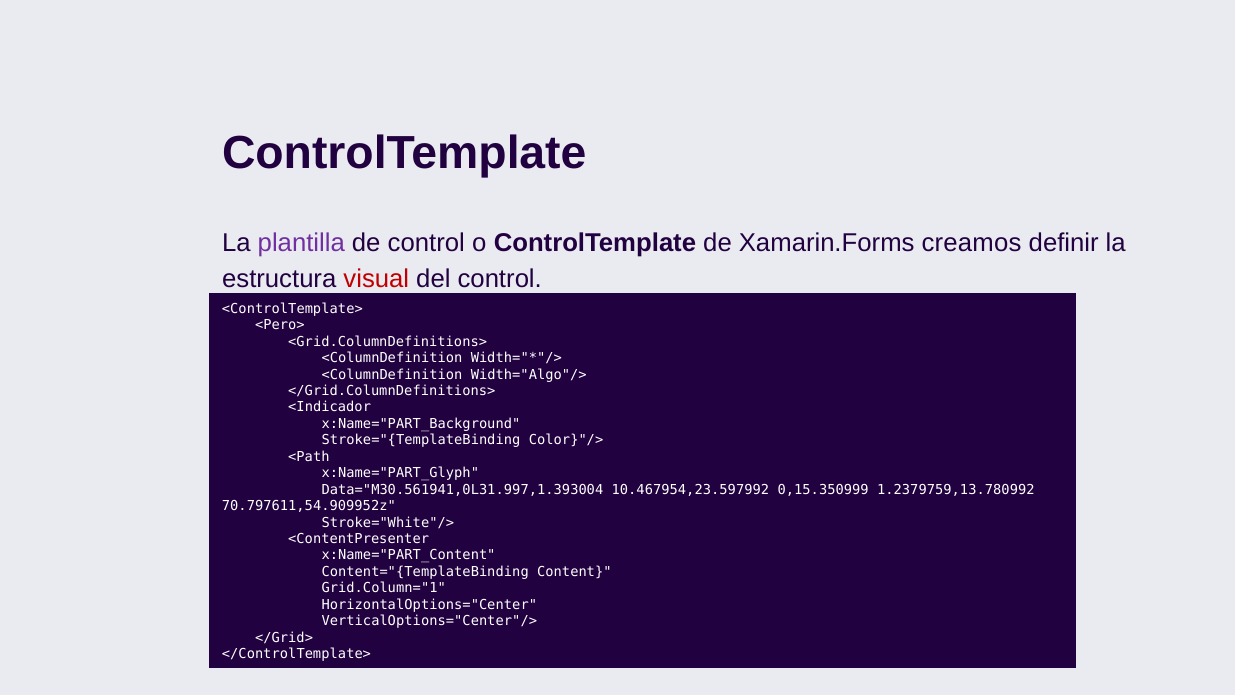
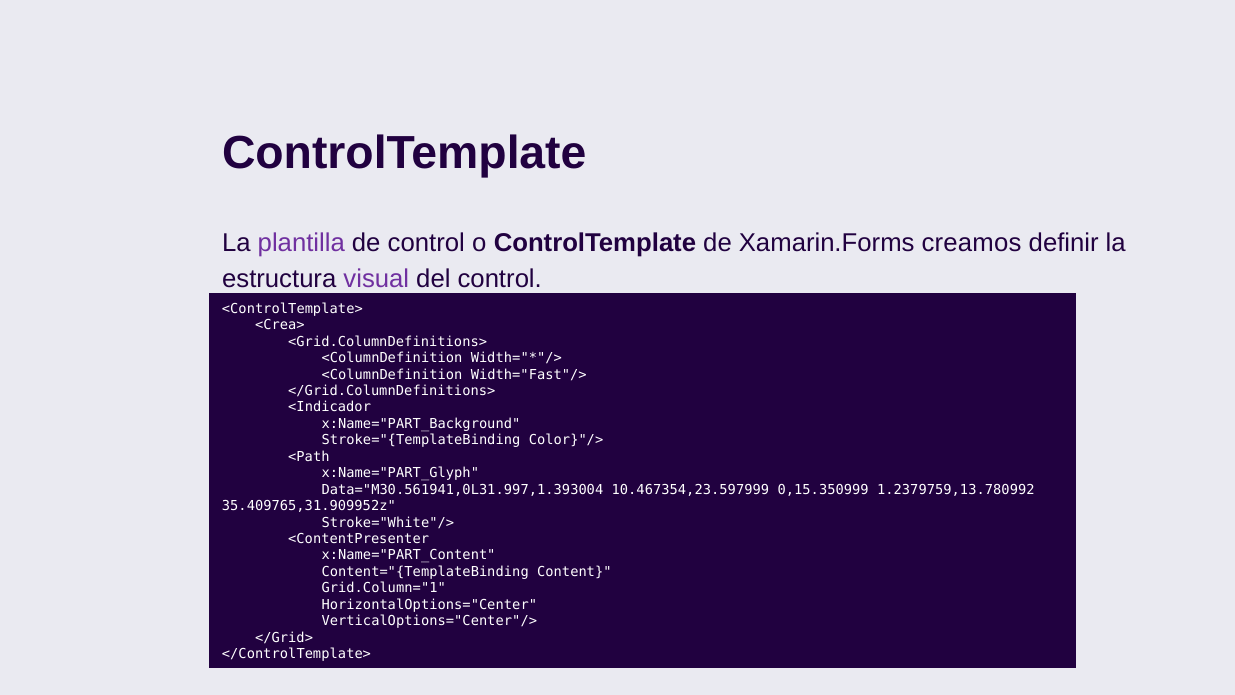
visual colour: red -> purple
<Pero>: <Pero> -> <Crea>
Width="Algo"/>: Width="Algo"/> -> Width="Fast"/>
10.467954,23.597992: 10.467954,23.597992 -> 10.467354,23.597999
70.797611,54.909952z: 70.797611,54.909952z -> 35.409765,31.909952z
